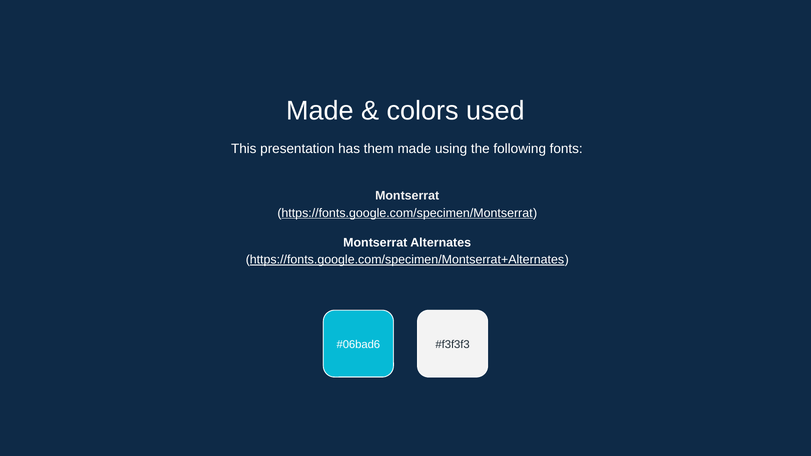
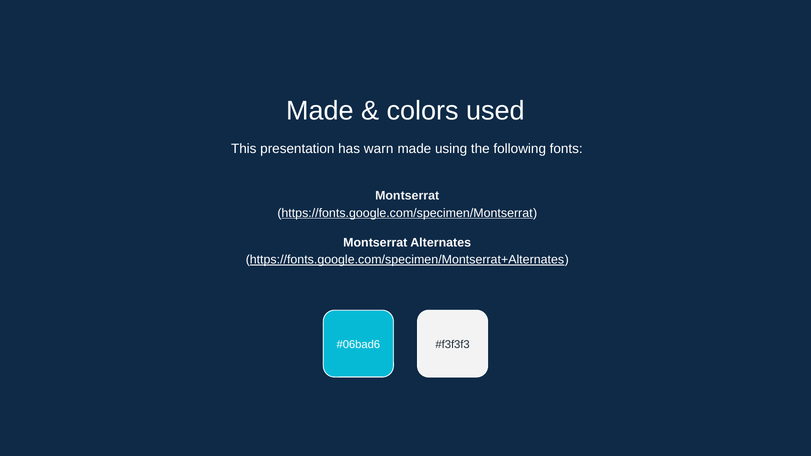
them: them -> warn
